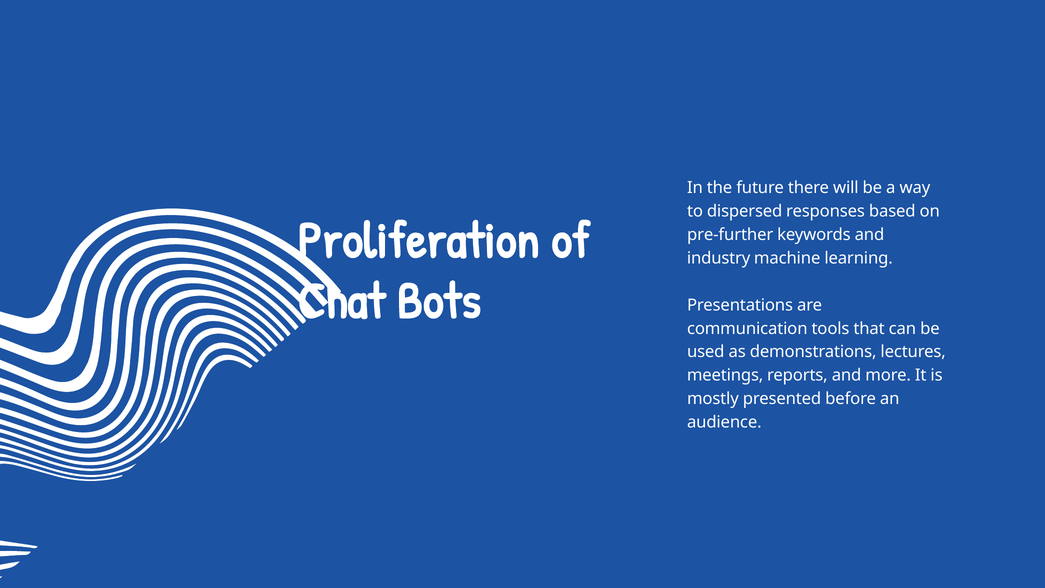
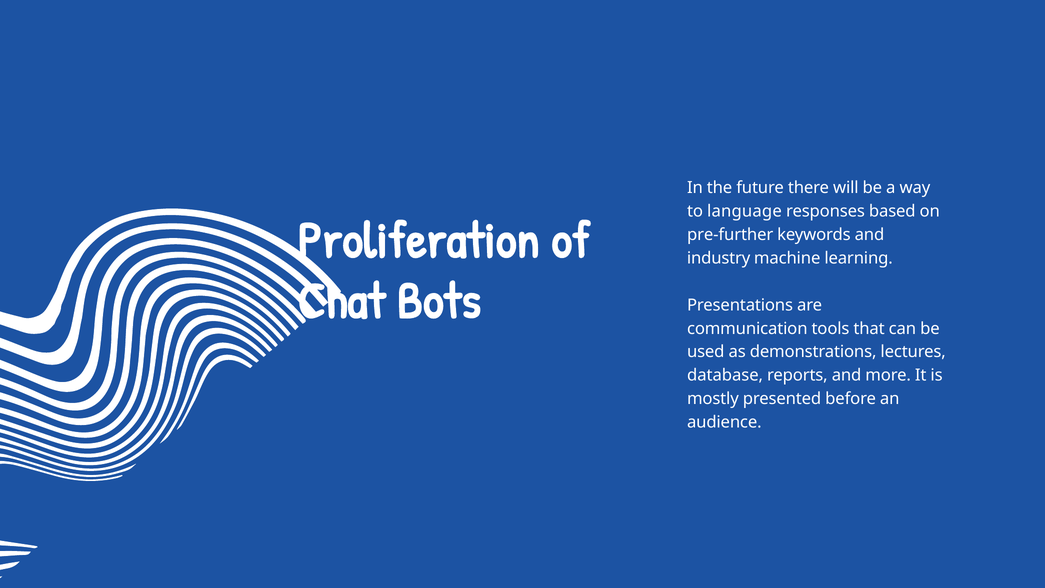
dispersed: dispersed -> language
meetings: meetings -> database
